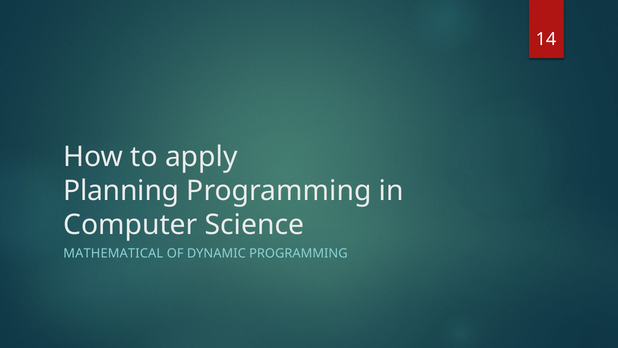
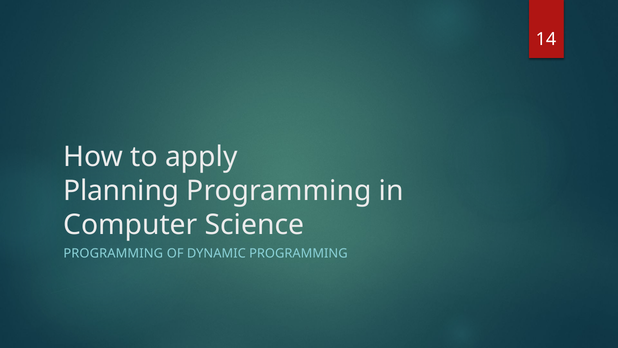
MATHEMATICAL at (113, 253): MATHEMATICAL -> PROGRAMMING
